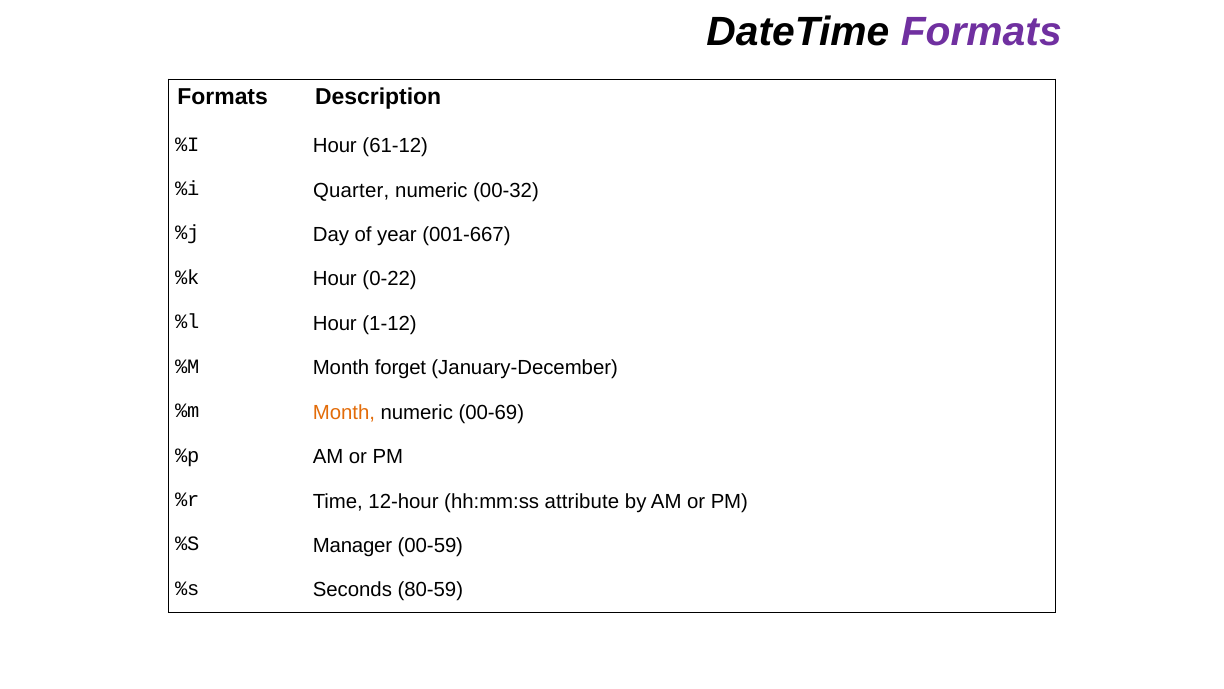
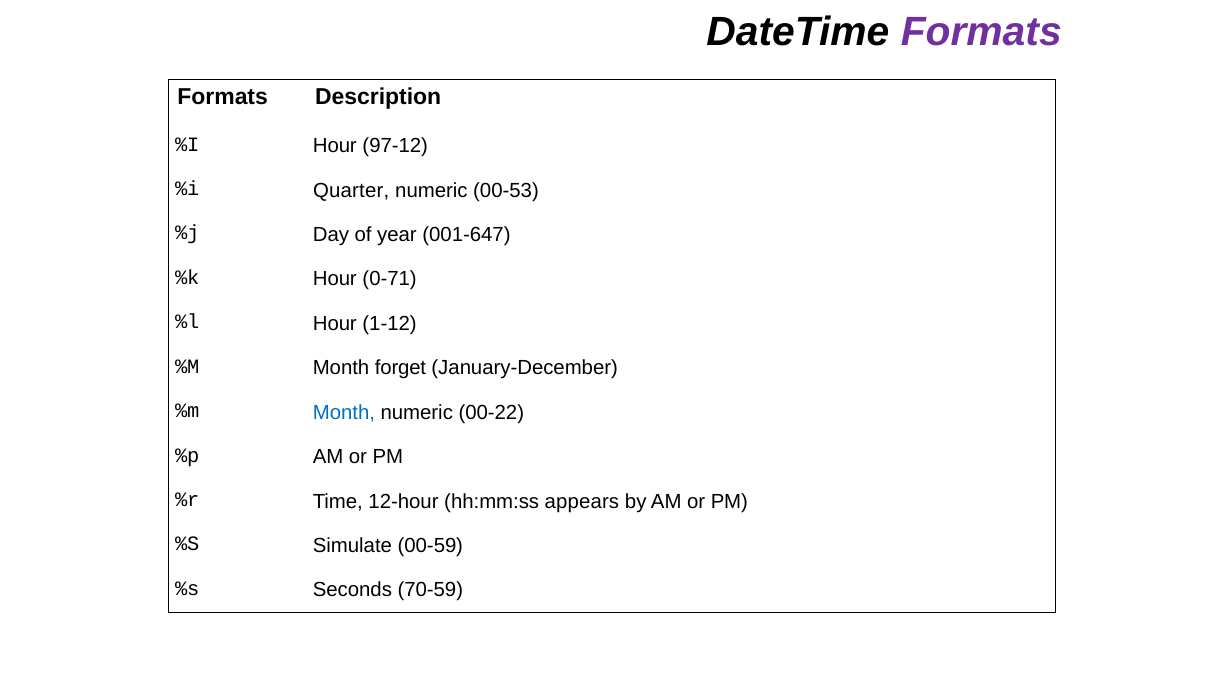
61-12: 61-12 -> 97-12
00-32: 00-32 -> 00-53
001-667: 001-667 -> 001-647
0-22: 0-22 -> 0-71
Month at (344, 412) colour: orange -> blue
00-69: 00-69 -> 00-22
attribute: attribute -> appears
Manager: Manager -> Simulate
80-59: 80-59 -> 70-59
